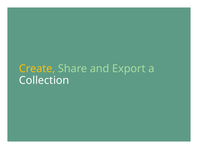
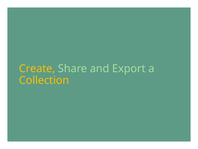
Collection colour: white -> yellow
